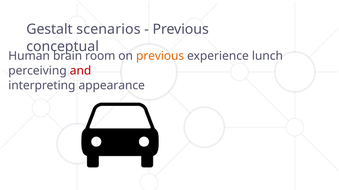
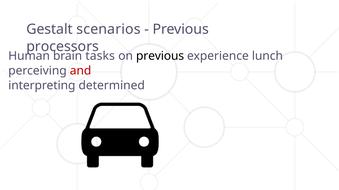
conceptual: conceptual -> processors
room: room -> tasks
previous at (160, 56) colour: orange -> black
appearance: appearance -> determined
